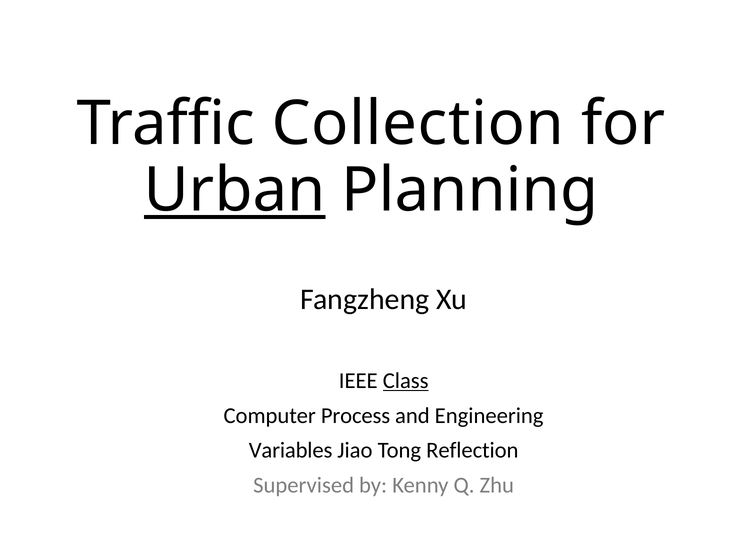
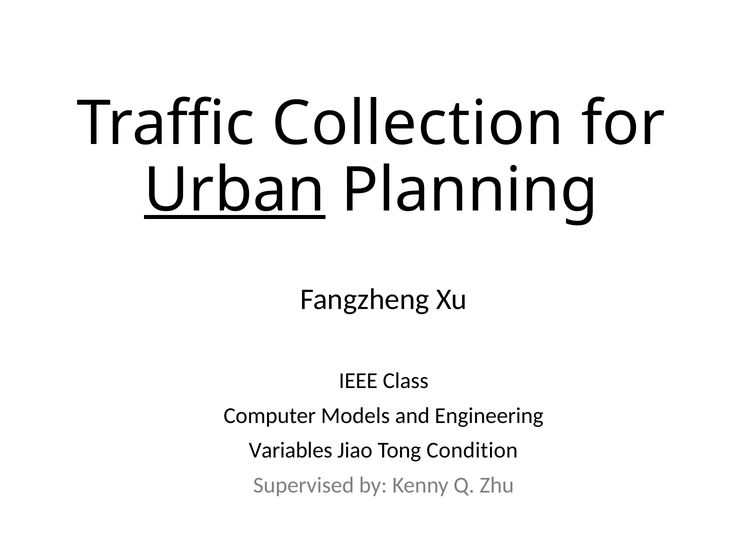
Class underline: present -> none
Process: Process -> Models
Reflection: Reflection -> Condition
